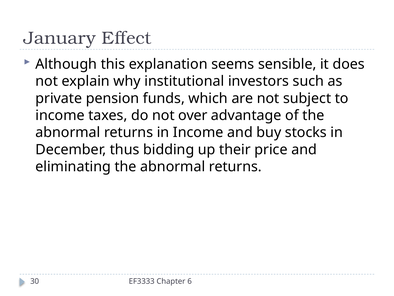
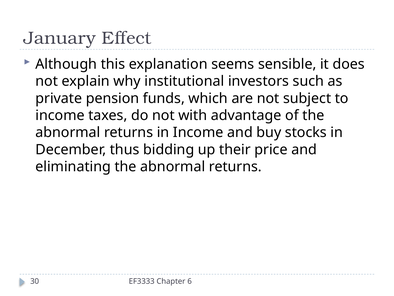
over: over -> with
